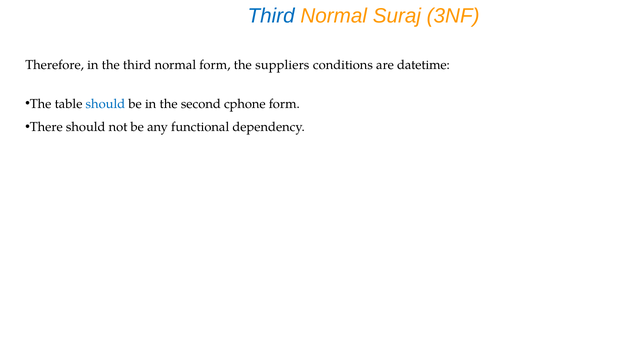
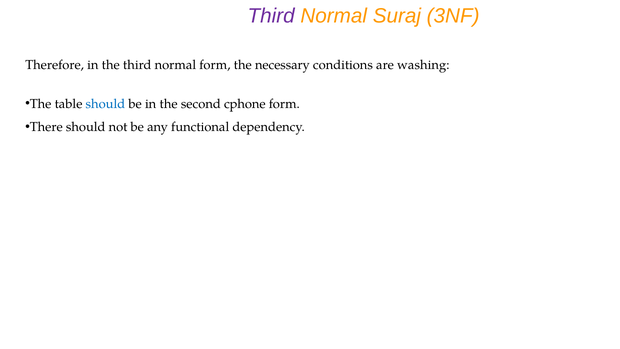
Third at (271, 16) colour: blue -> purple
suppliers: suppliers -> necessary
datetime: datetime -> washing
